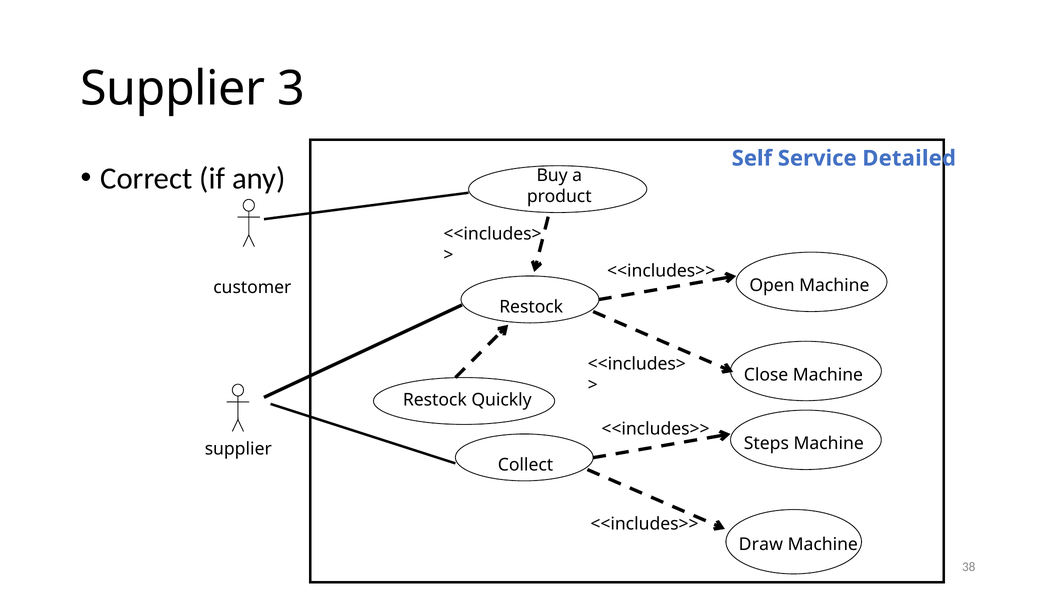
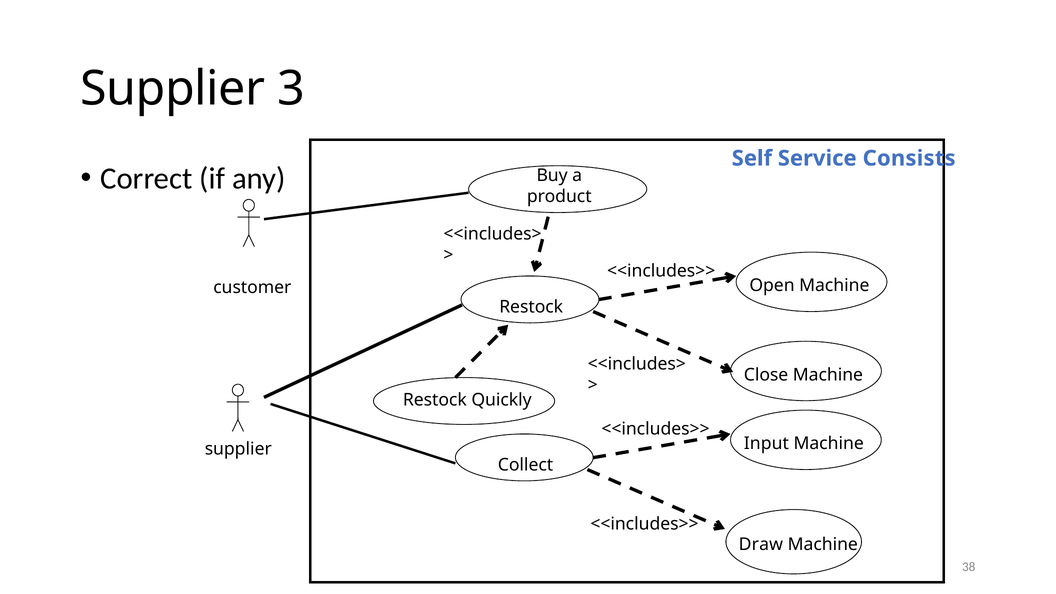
Detailed: Detailed -> Consists
Steps: Steps -> Input
